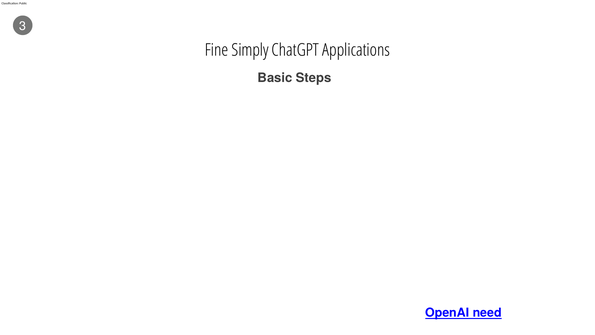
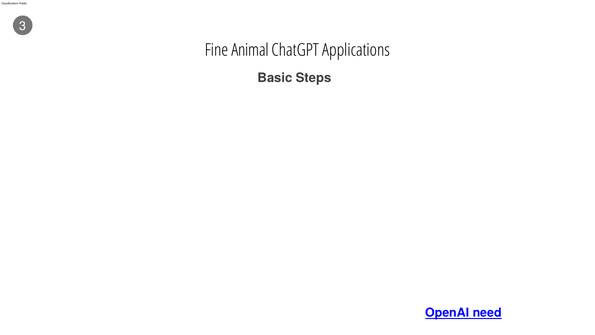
Simply: Simply -> Animal
